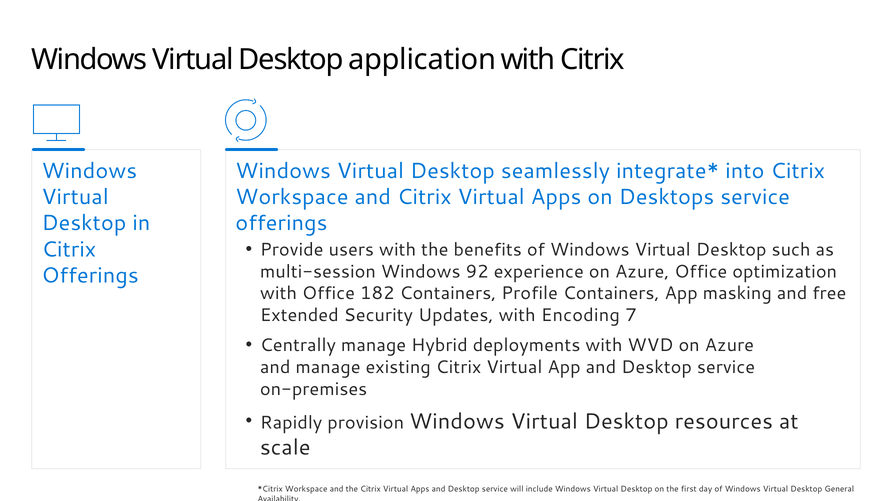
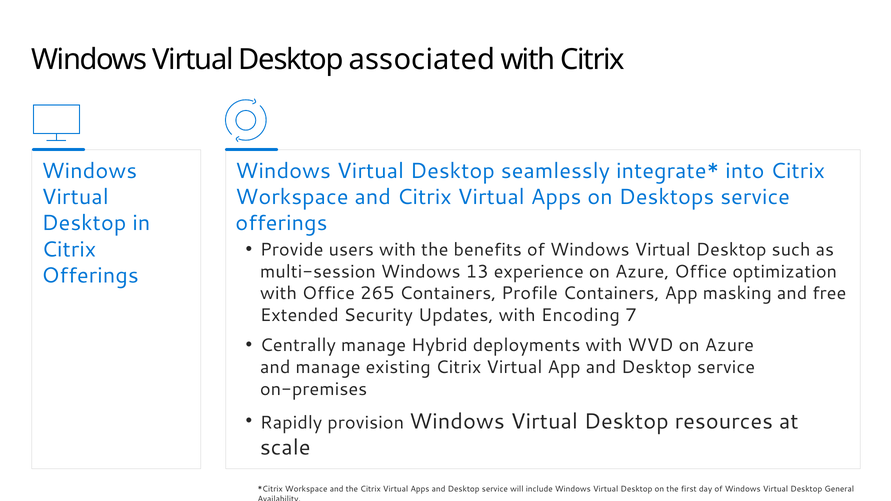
application: application -> associated
92: 92 -> 13
182: 182 -> 265
